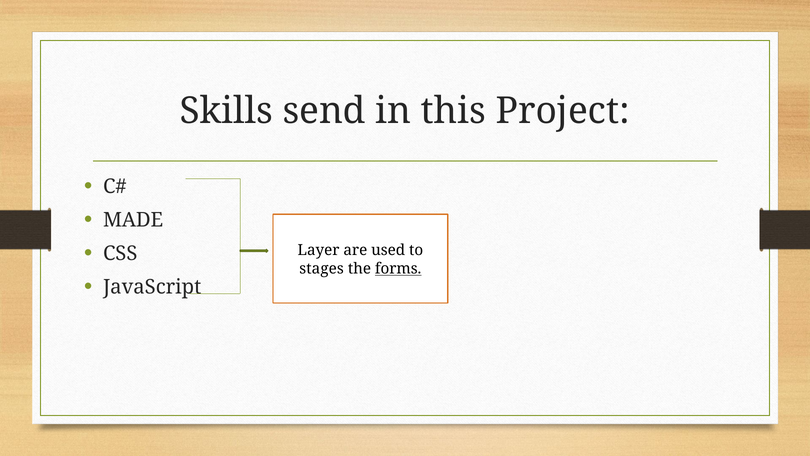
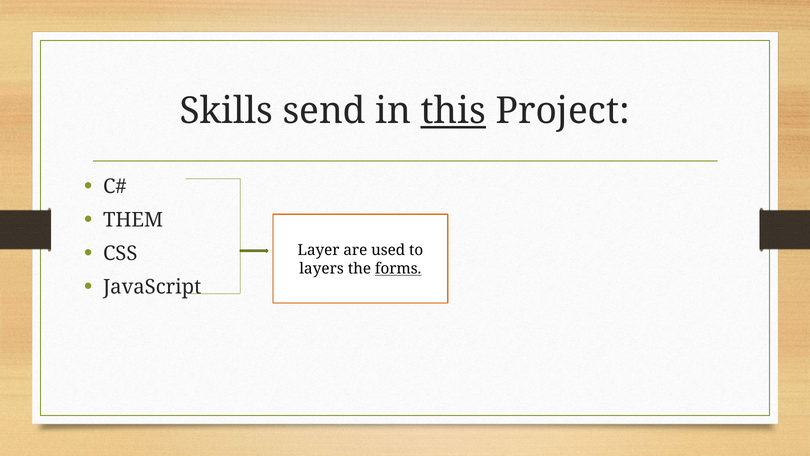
this underline: none -> present
MADE: MADE -> THEM
stages: stages -> layers
